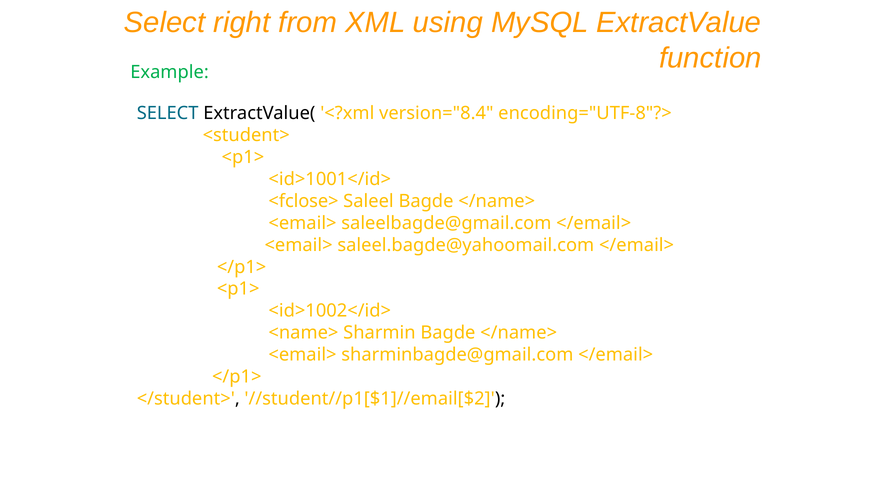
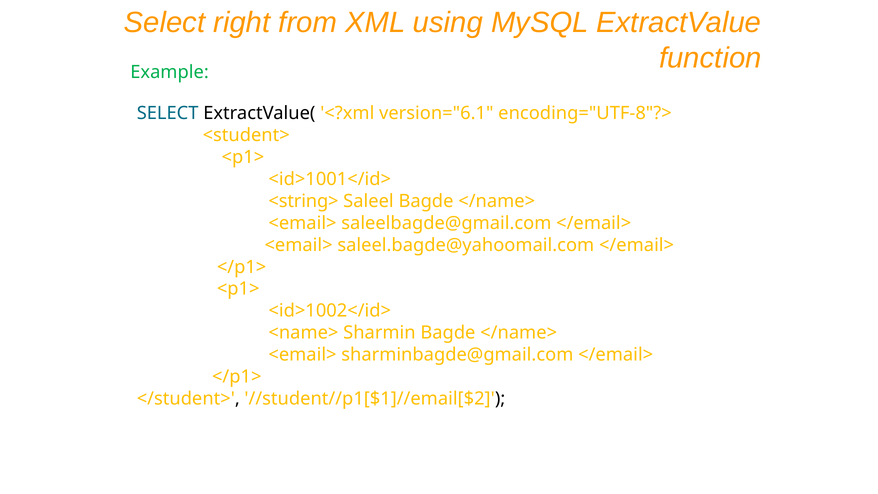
version="8.4: version="8.4 -> version="6.1
<fclose>: <fclose> -> <string>
